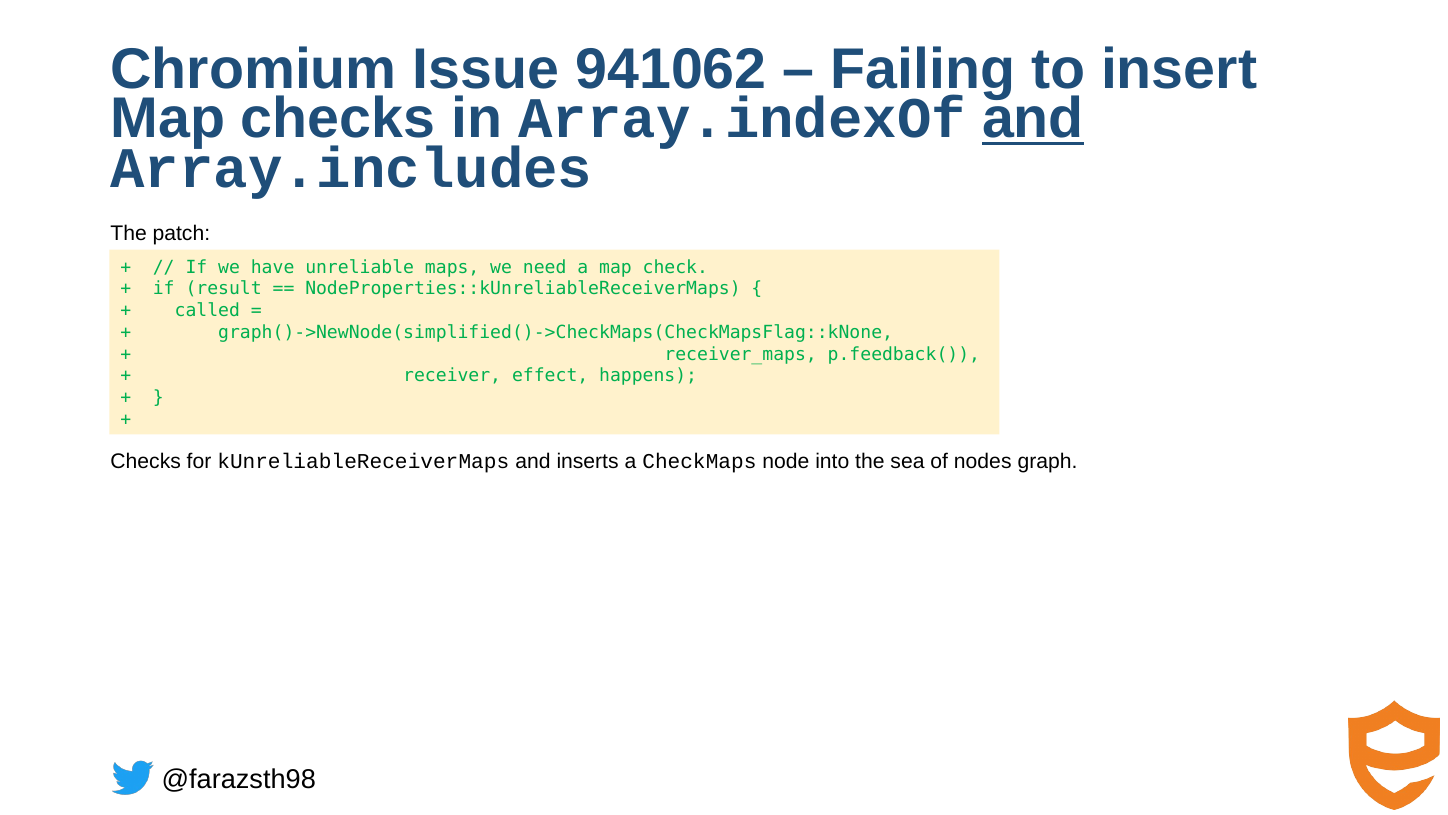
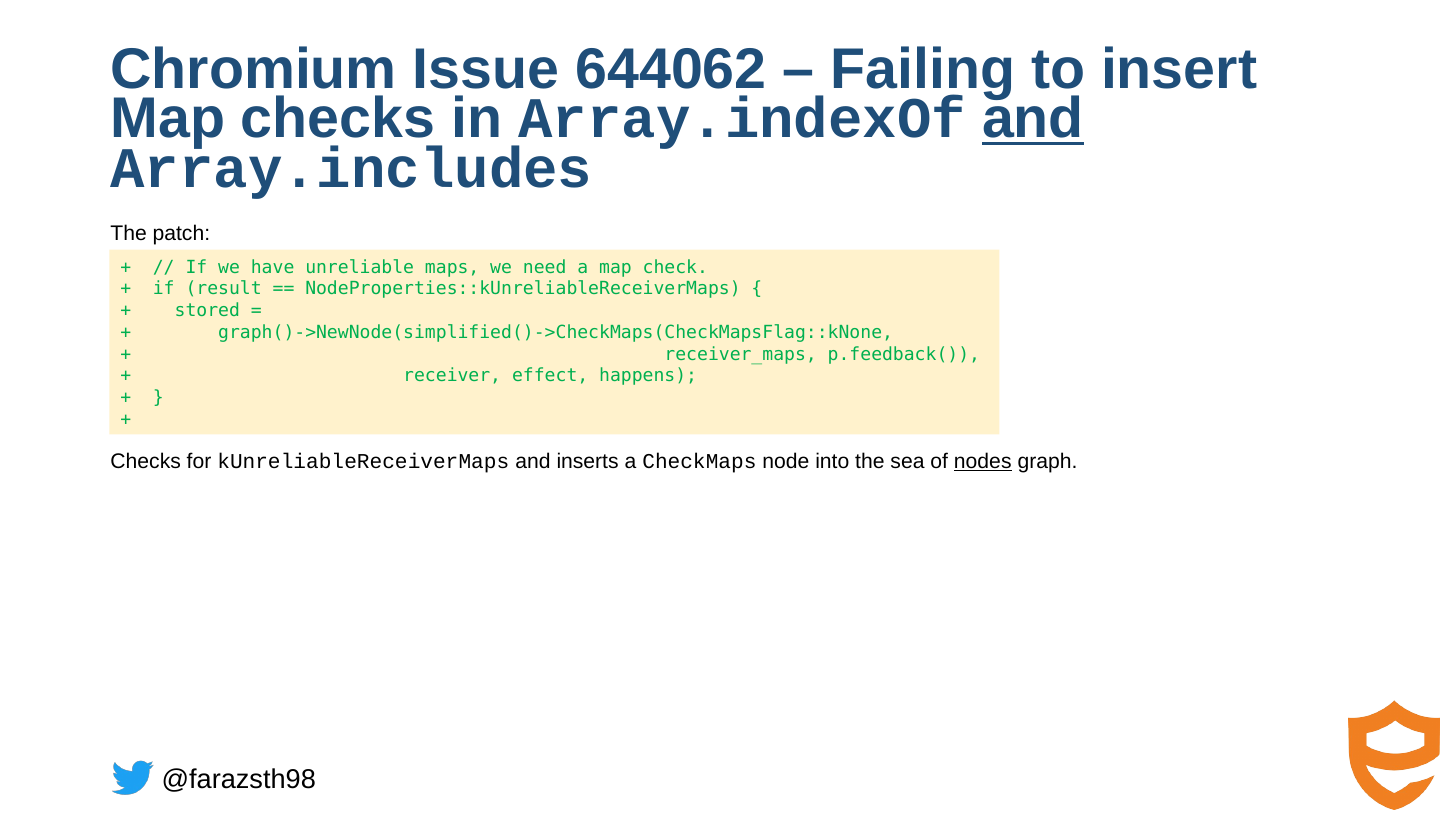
941062: 941062 -> 644062
called: called -> stored
nodes underline: none -> present
